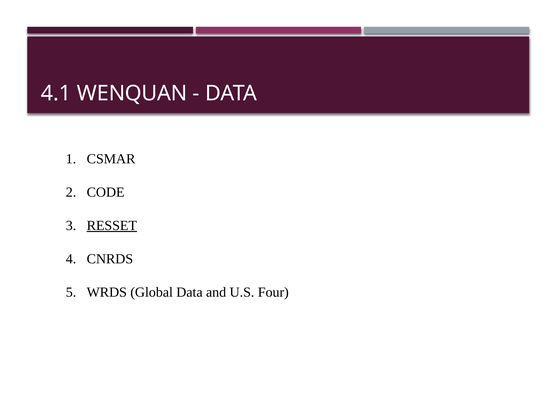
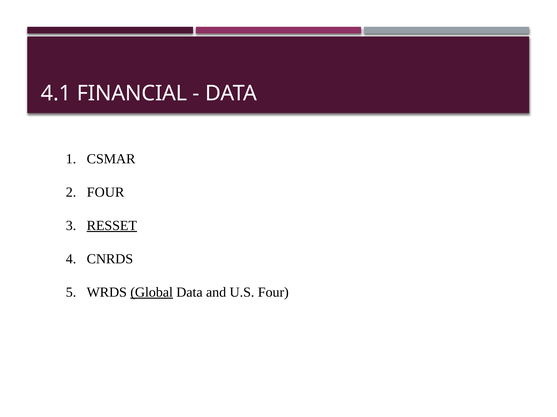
WENQUAN: WENQUAN -> FINANCIAL
CODE at (106, 192): CODE -> FOUR
Global underline: none -> present
